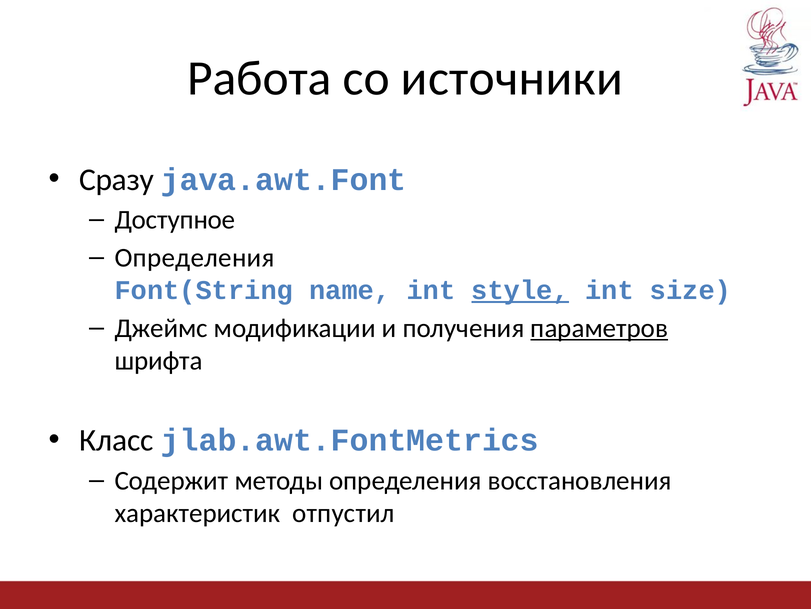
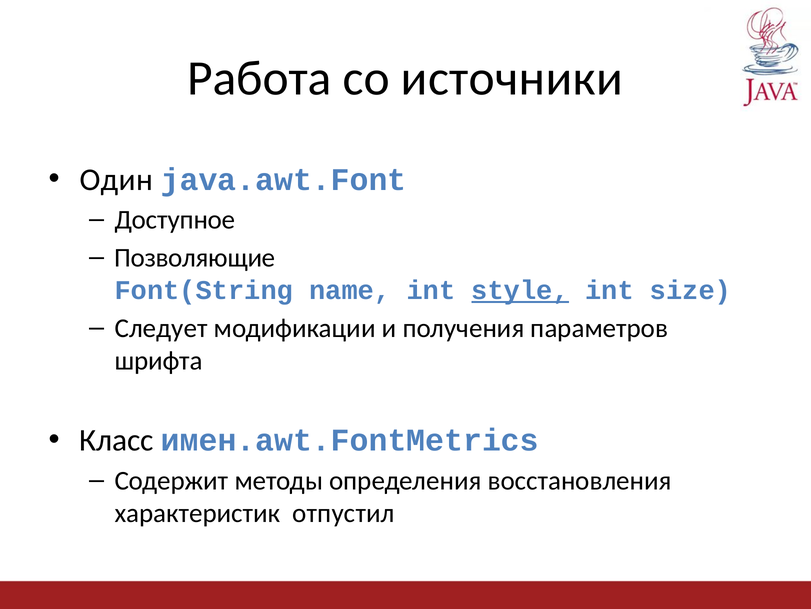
Сразу: Сразу -> Один
Определения at (194, 258): Определения -> Позволяющие
Джеймс: Джеймс -> Следует
параметров underline: present -> none
jlab.awt.FontMetrics: jlab.awt.FontMetrics -> имен.awt.FontMetrics
